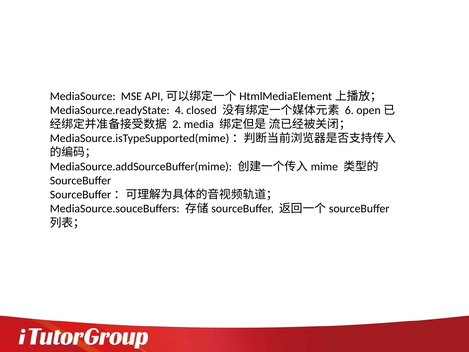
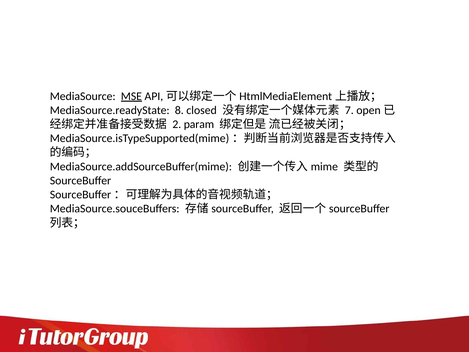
MSE underline: none -> present
4: 4 -> 8
6: 6 -> 7
media: media -> param
